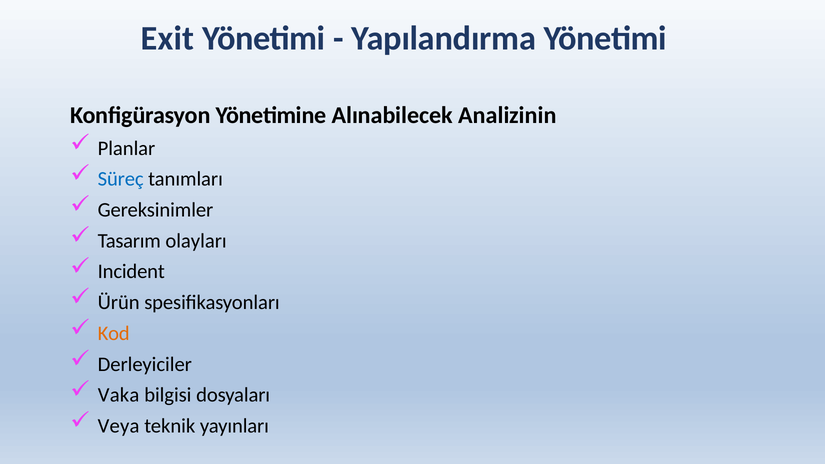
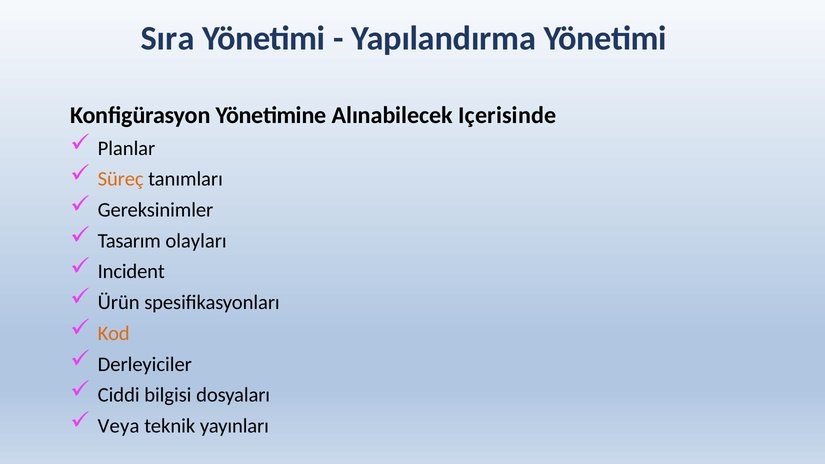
Exit: Exit -> Sıra
Analizinin: Analizinin -> Içerisinde
Süreç colour: blue -> orange
Vaka: Vaka -> Ciddi
